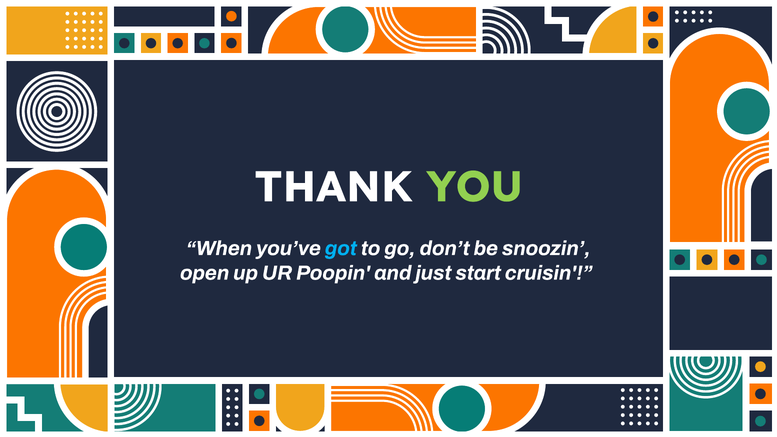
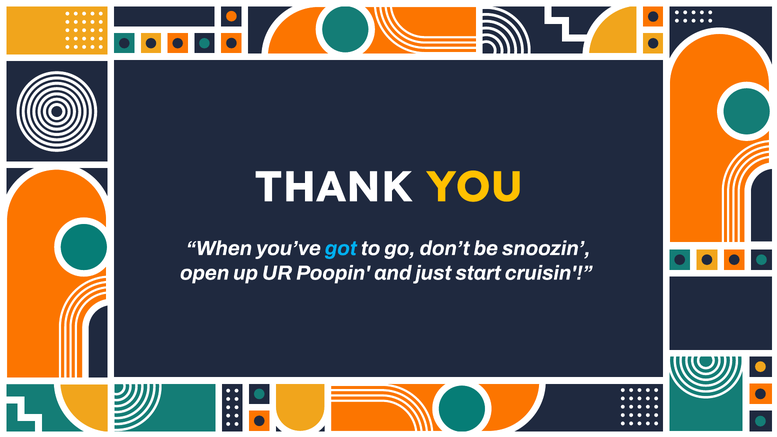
YOU colour: light green -> yellow
